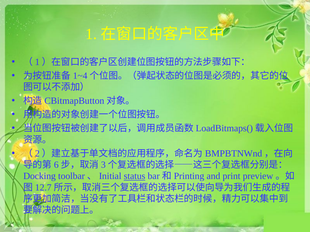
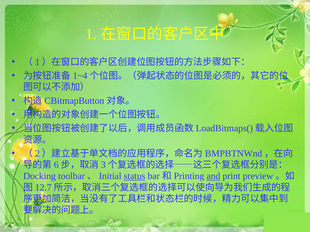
and underline: none -> present
